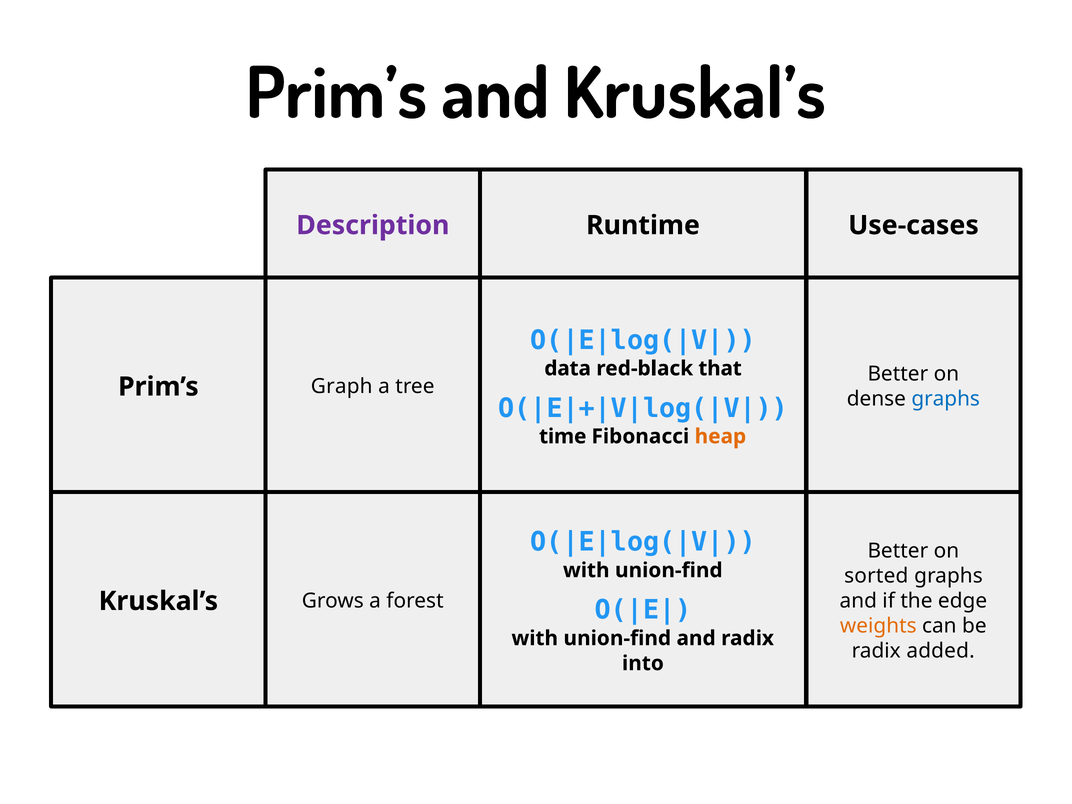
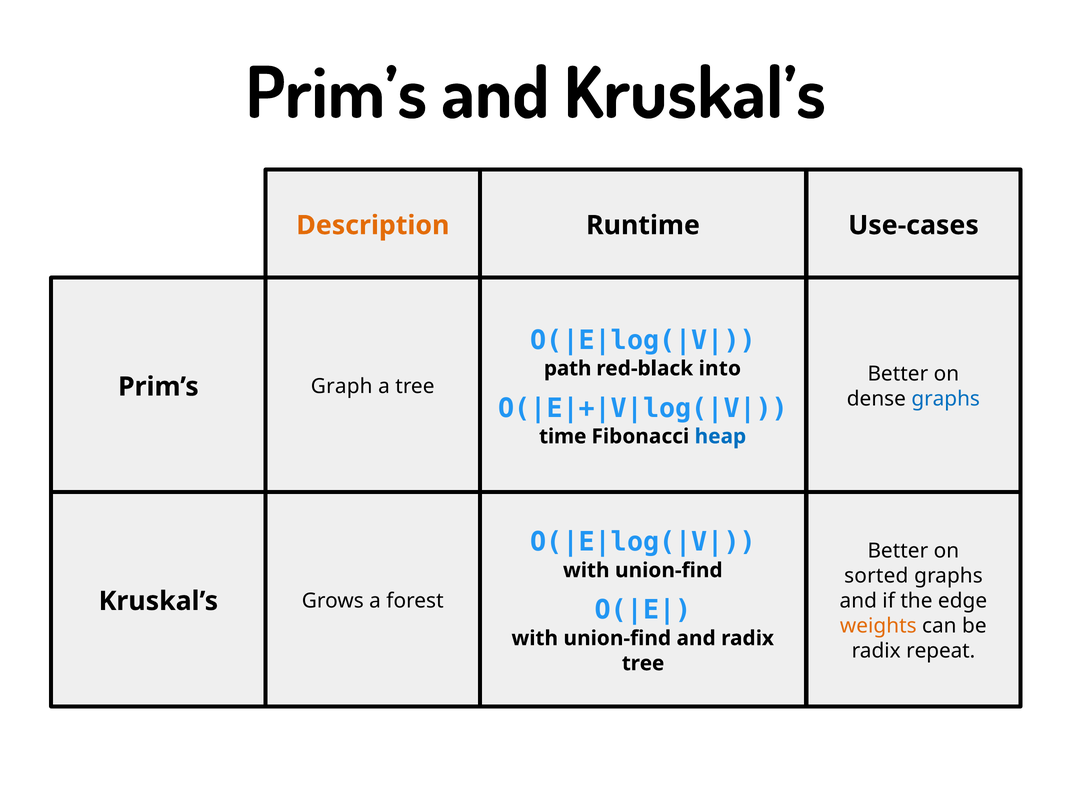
Description colour: purple -> orange
data: data -> path
that: that -> into
heap colour: orange -> blue
added: added -> repeat
into at (643, 663): into -> tree
